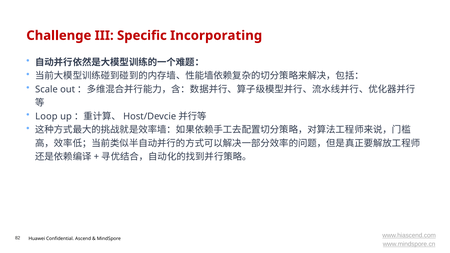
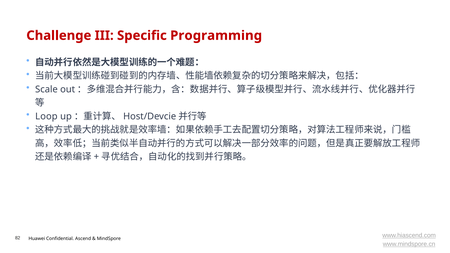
Incorporating: Incorporating -> Programming
